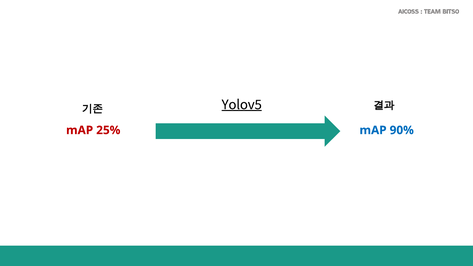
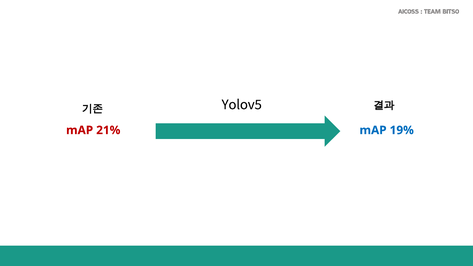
Yolov5 underline: present -> none
25%: 25% -> 21%
90%: 90% -> 19%
